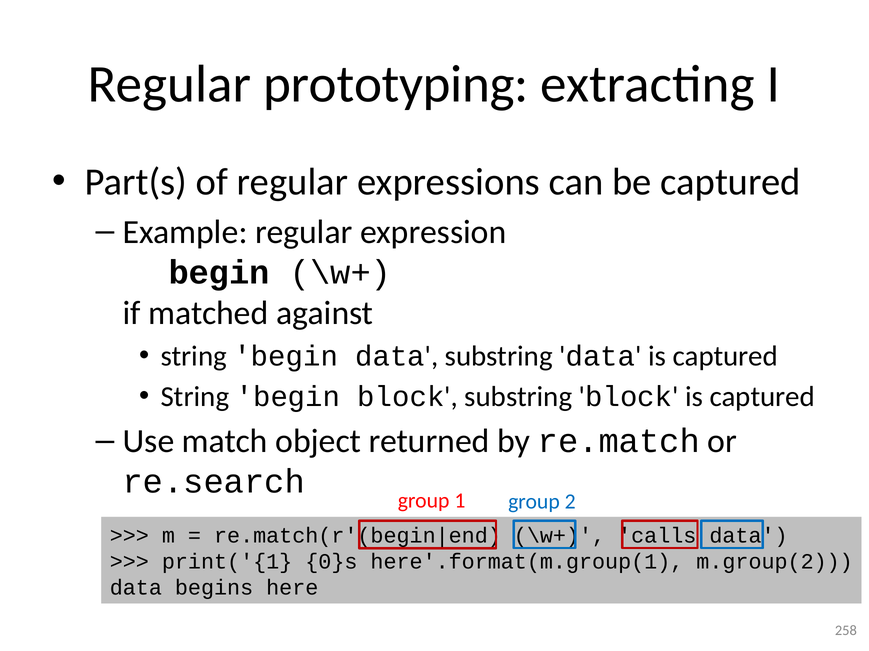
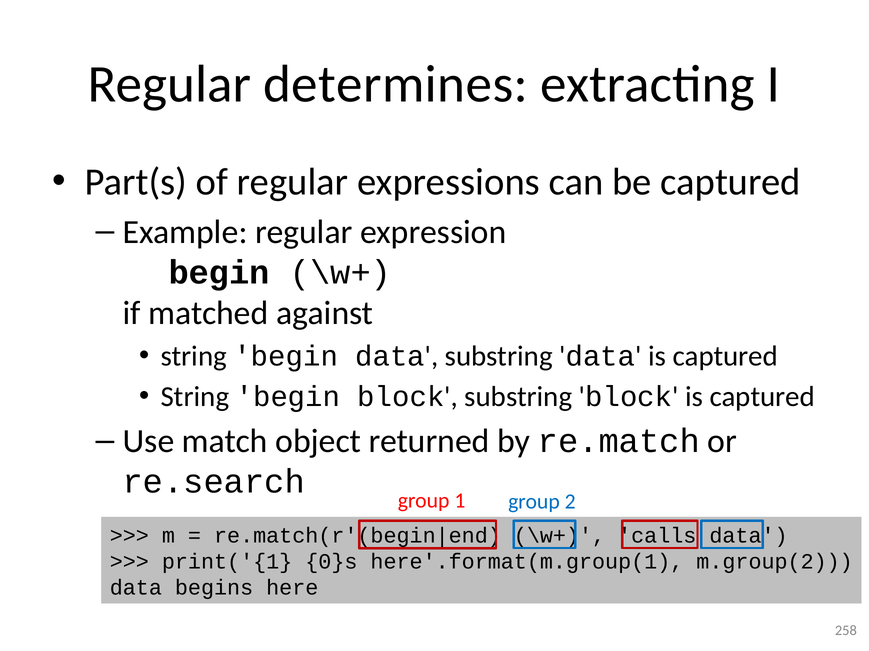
prototyping: prototyping -> determines
